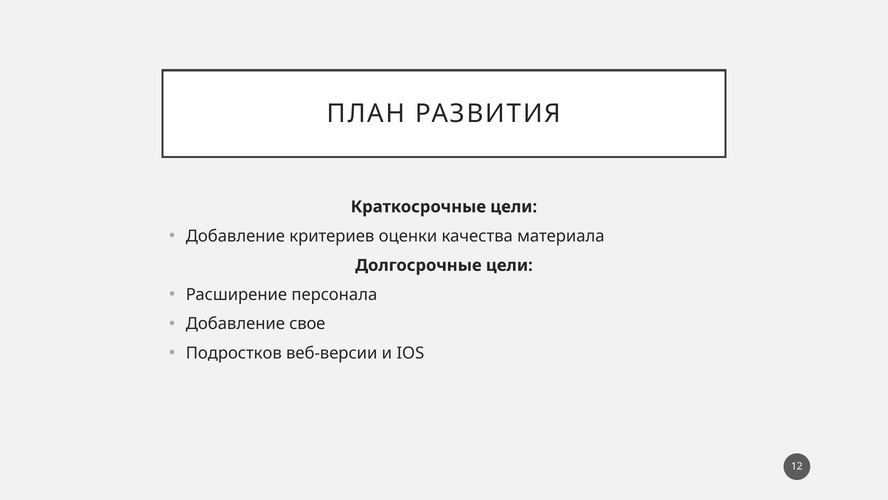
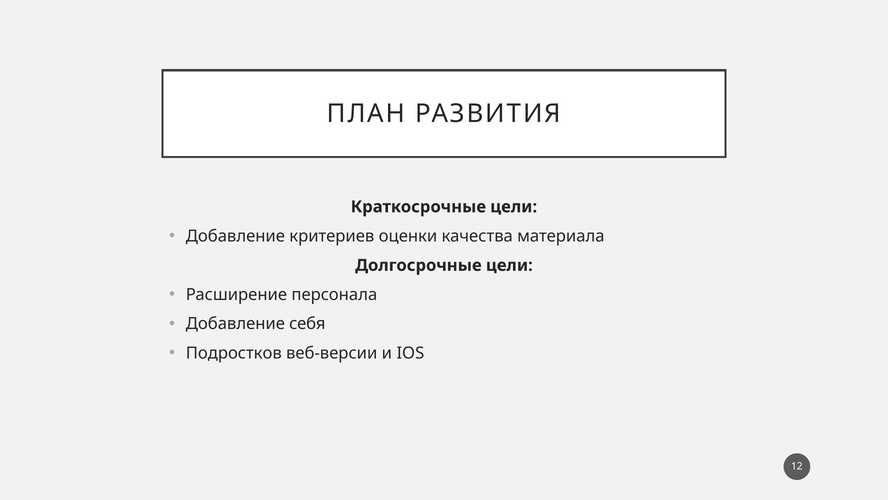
свое: свое -> себя
